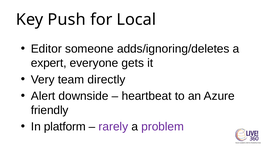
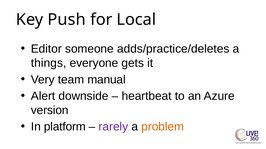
adds/ignoring/deletes: adds/ignoring/deletes -> adds/practice/deletes
expert: expert -> things
directly: directly -> manual
friendly: friendly -> version
problem colour: purple -> orange
